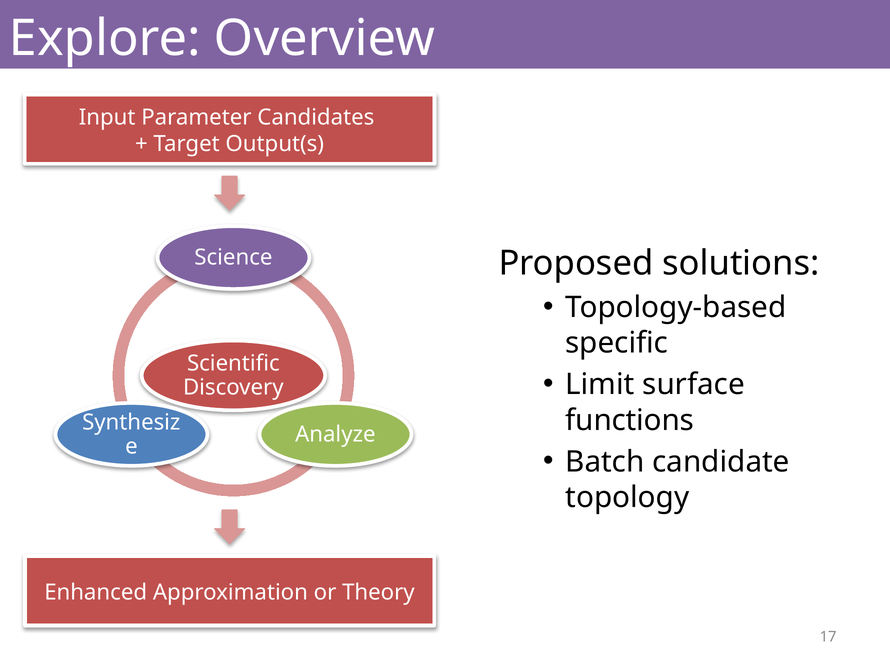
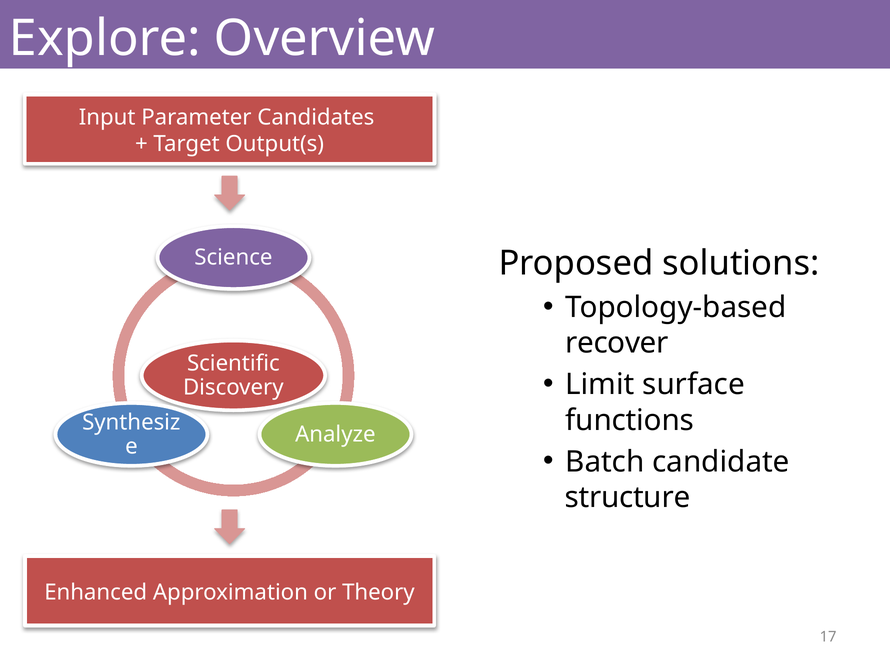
specific: specific -> recover
topology: topology -> structure
